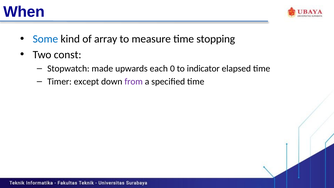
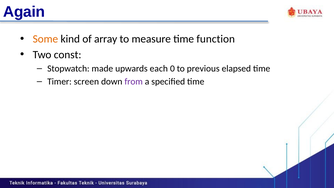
When: When -> Again
Some colour: blue -> orange
stopping: stopping -> function
indicator: indicator -> previous
except: except -> screen
